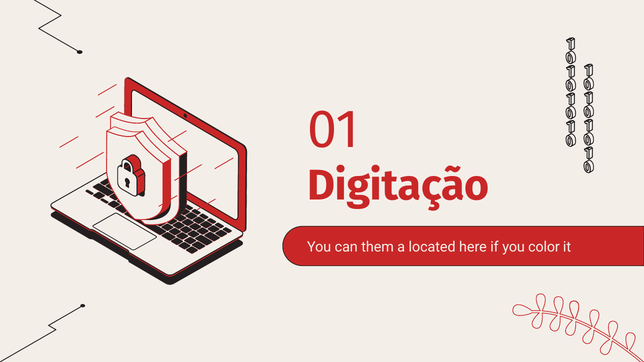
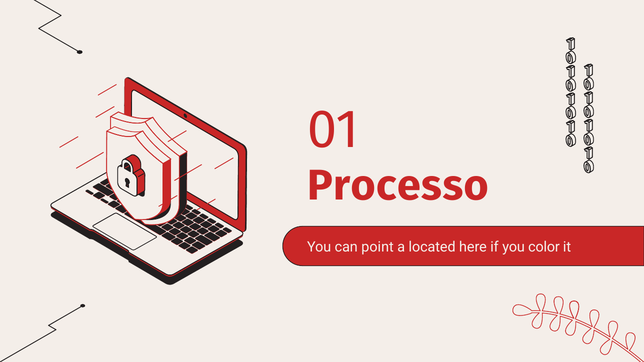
Digitação: Digitação -> Processo
them: them -> point
